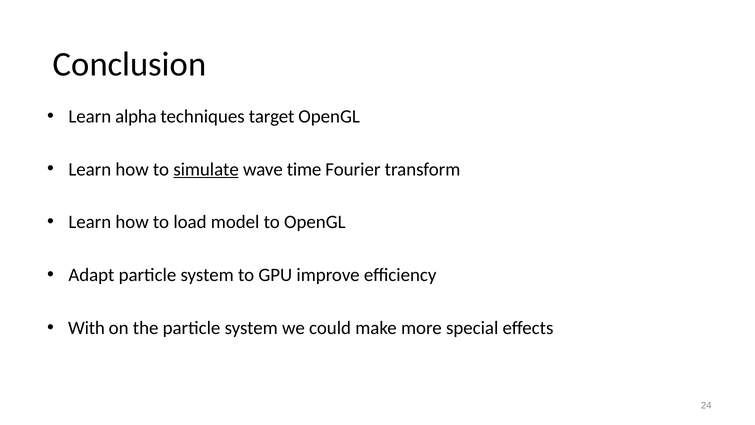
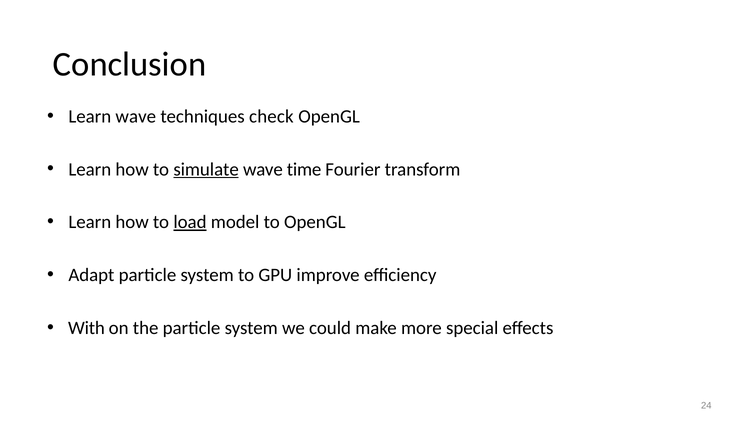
Learn alpha: alpha -> wave
target: target -> check
load underline: none -> present
